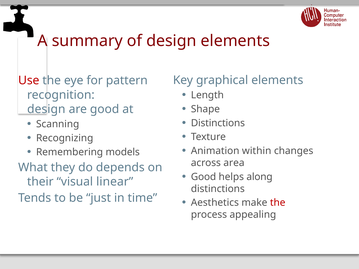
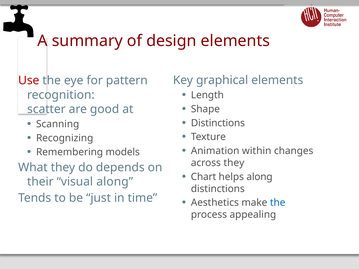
design at (46, 109): design -> scatter
across area: area -> they
Good at (204, 177): Good -> Chart
visual linear: linear -> along
the at (278, 203) colour: red -> blue
